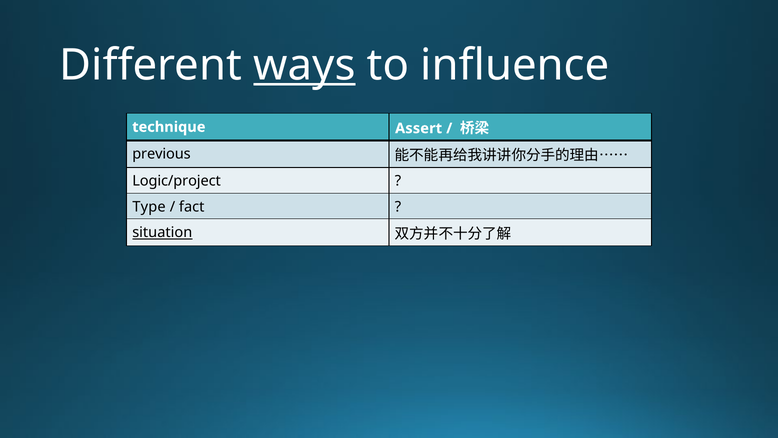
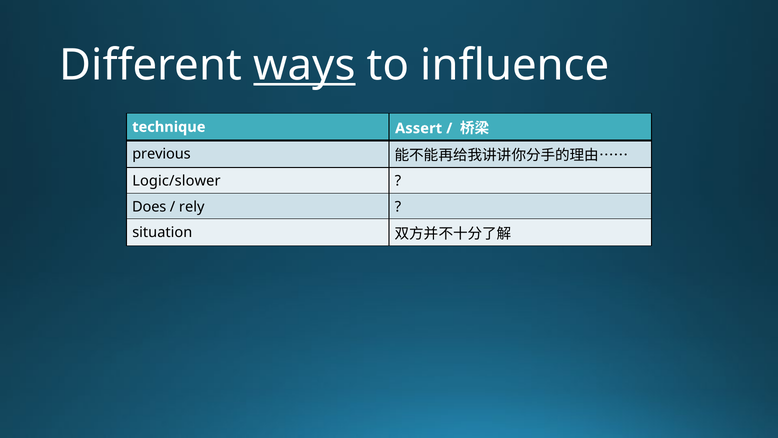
Logic/project: Logic/project -> Logic/slower
Type: Type -> Does
fact: fact -> rely
situation underline: present -> none
